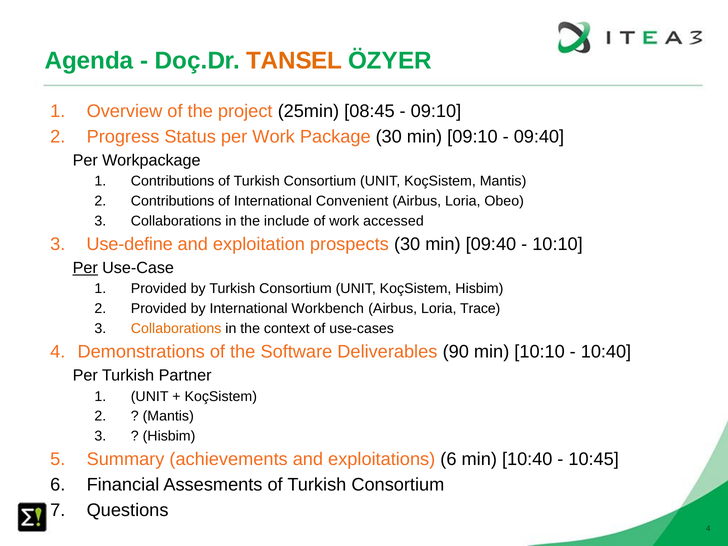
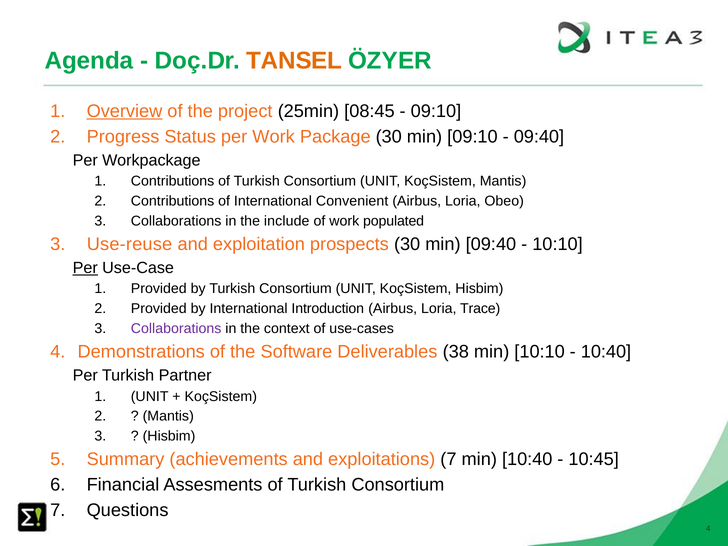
Overview underline: none -> present
accessed: accessed -> populated
Use-define: Use-define -> Use-reuse
Workbench: Workbench -> Introduction
Collaborations at (176, 328) colour: orange -> purple
90: 90 -> 38
exploitations 6: 6 -> 7
